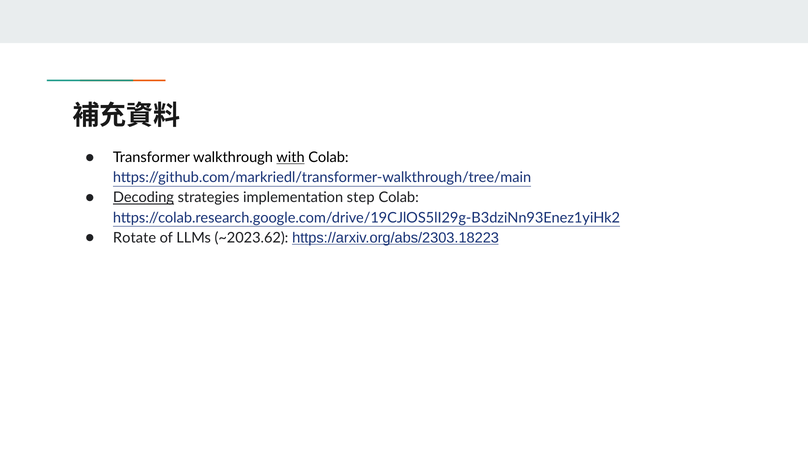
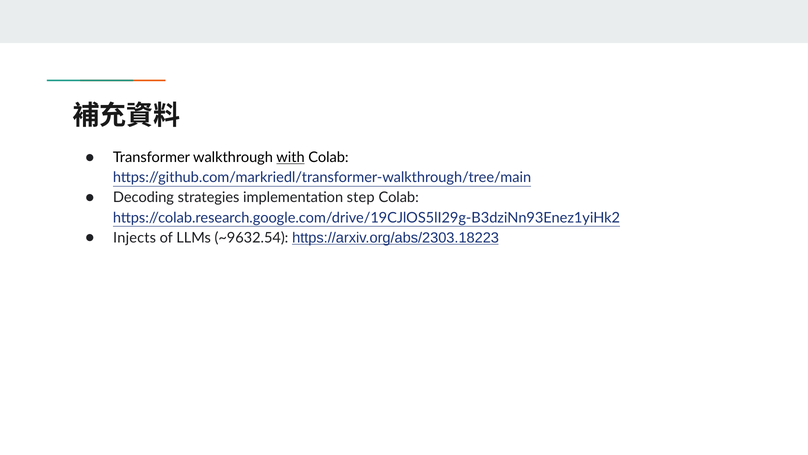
Decoding underline: present -> none
Rotate: Rotate -> Injects
~2023.62: ~2023.62 -> ~9632.54
